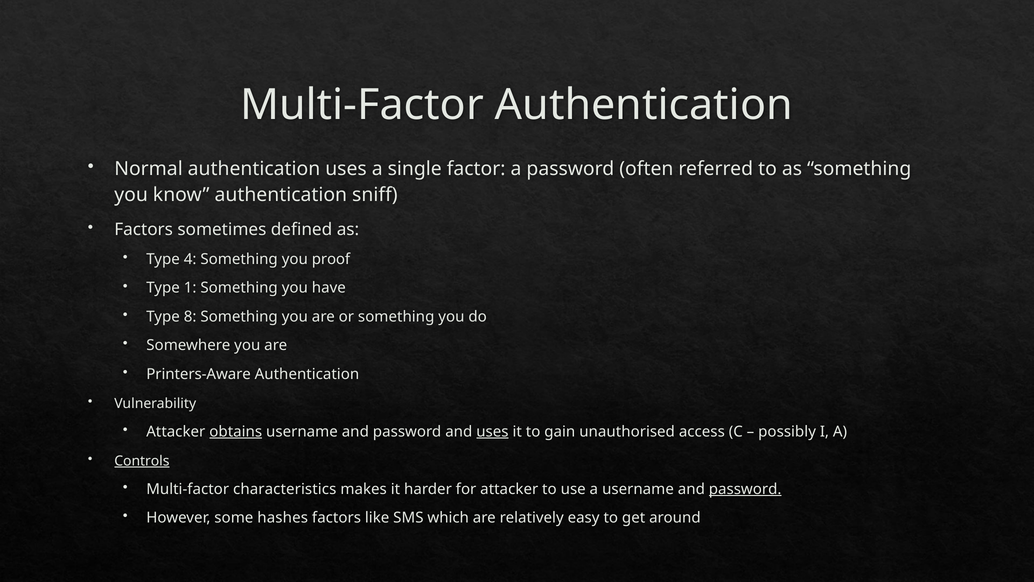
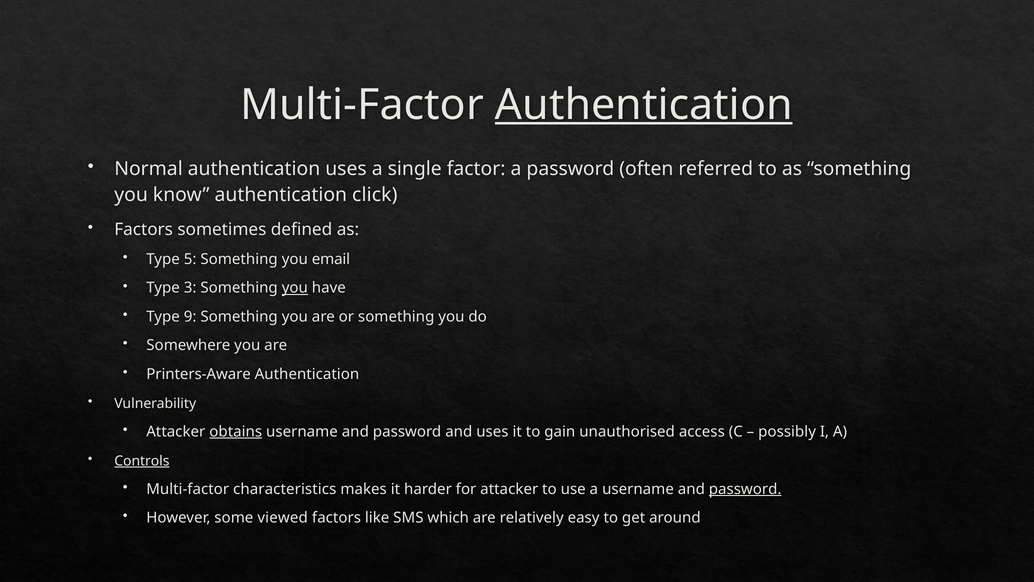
Authentication at (644, 105) underline: none -> present
sniff: sniff -> click
4: 4 -> 5
proof: proof -> email
1: 1 -> 3
you at (295, 288) underline: none -> present
8: 8 -> 9
uses at (492, 431) underline: present -> none
hashes: hashes -> viewed
